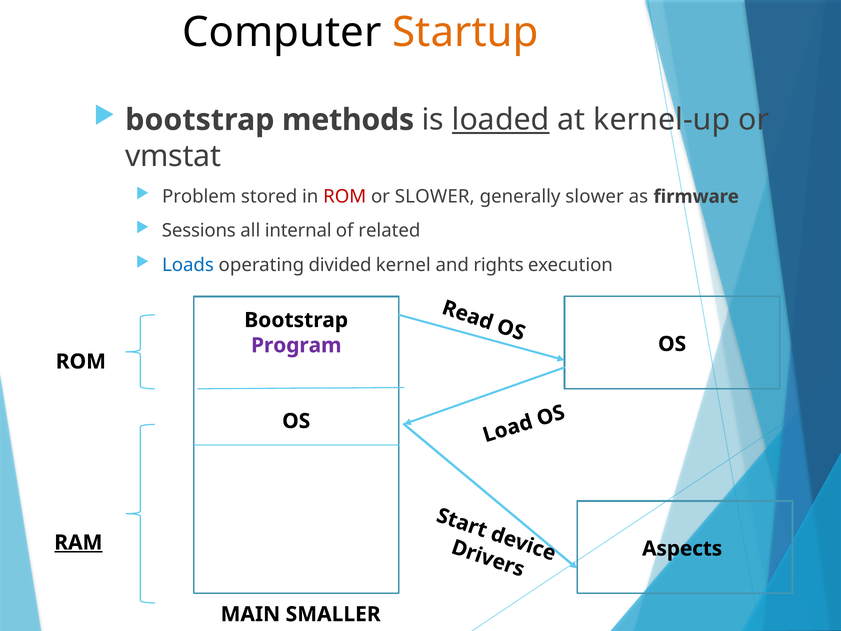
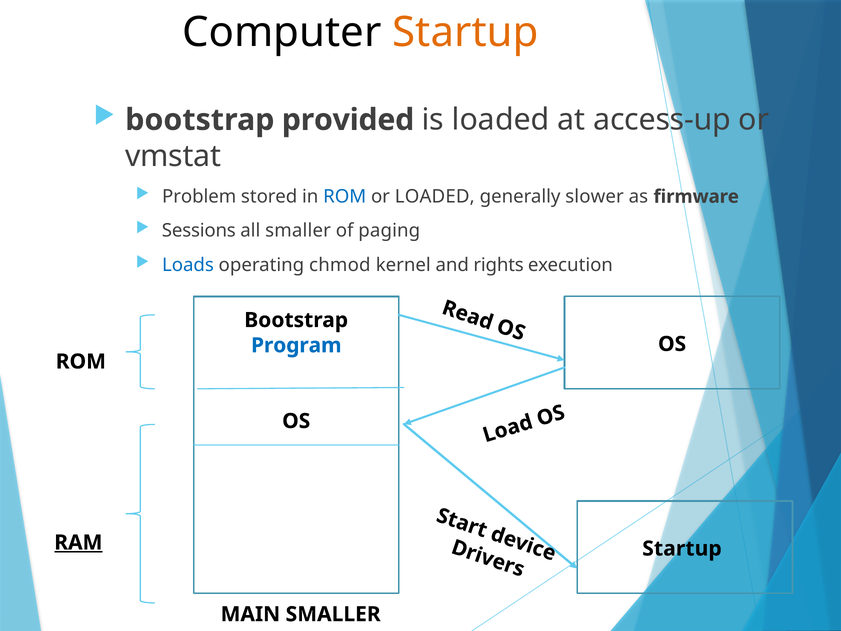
methods: methods -> provided
loaded at (501, 120) underline: present -> none
kernel-up: kernel-up -> access-up
ROM at (345, 197) colour: red -> blue
or SLOWER: SLOWER -> LOADED
all internal: internal -> smaller
related: related -> paging
divided: divided -> chmod
Program colour: purple -> blue
Aspects at (682, 548): Aspects -> Startup
